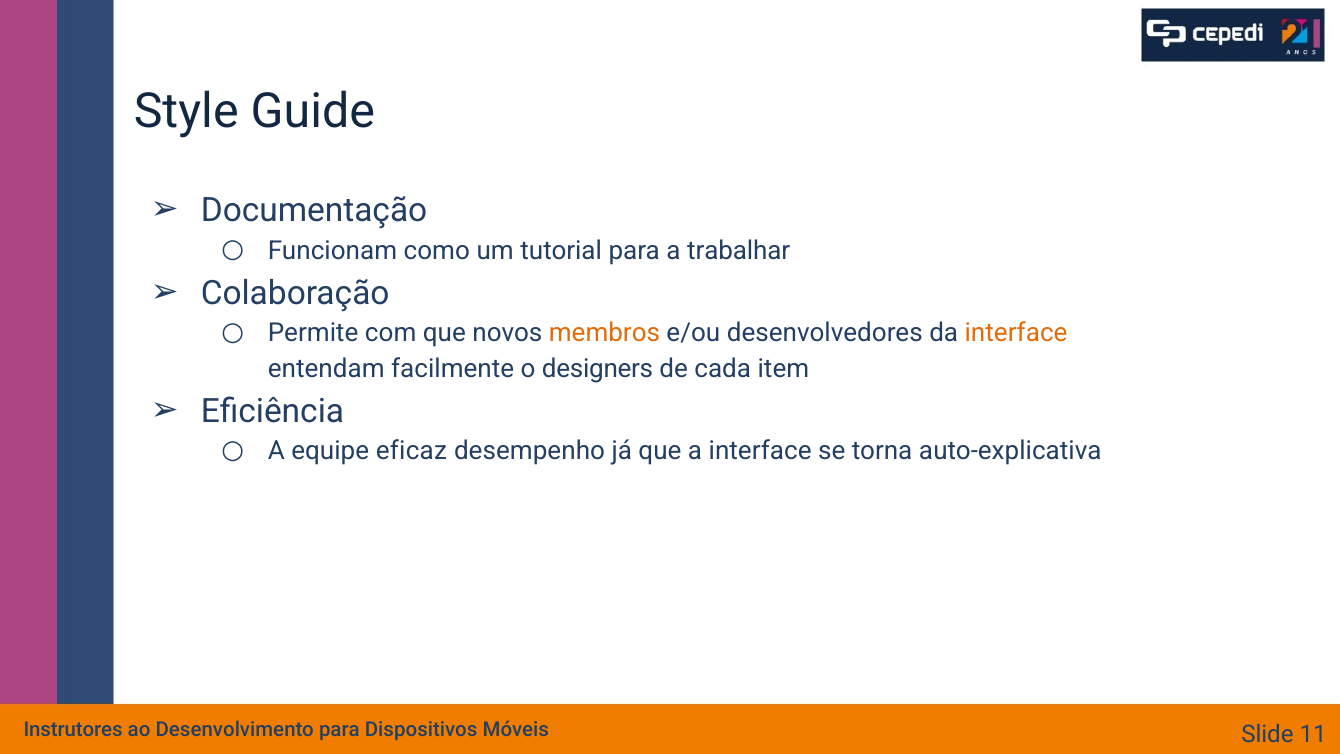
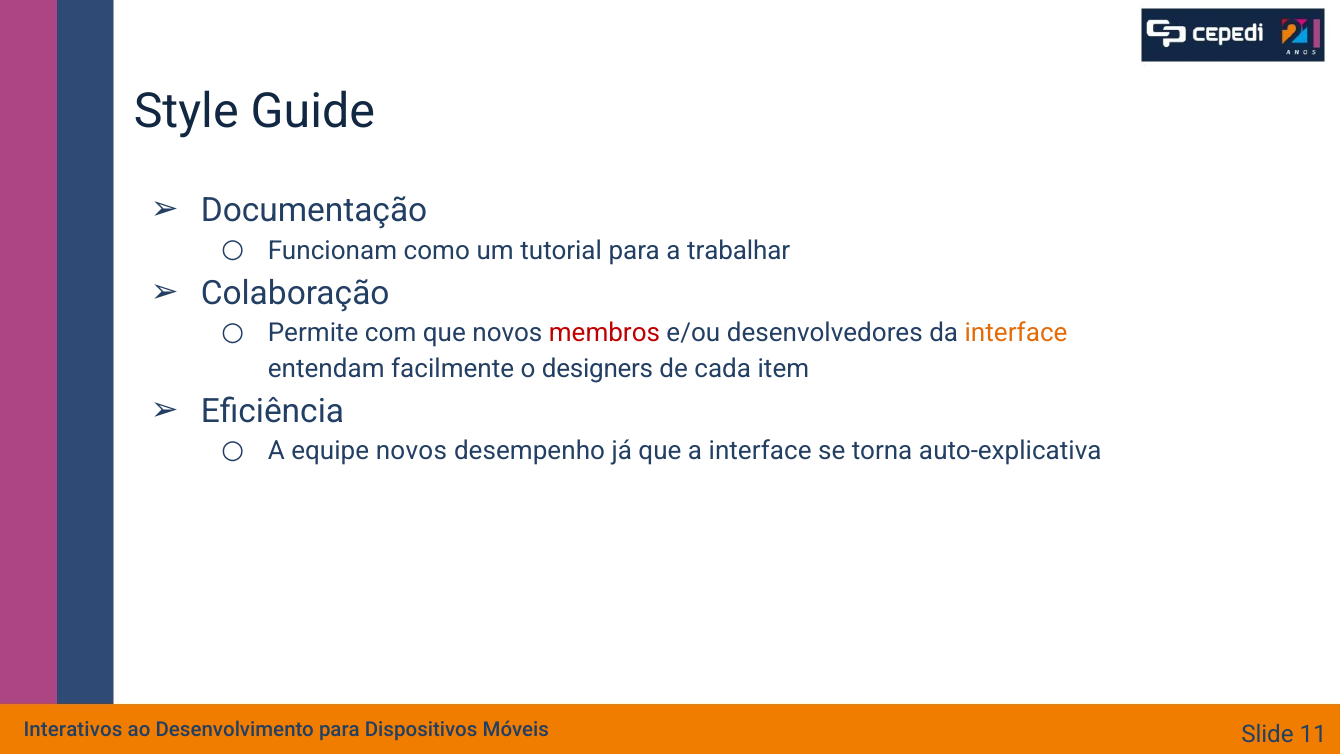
membros colour: orange -> red
equipe eficaz: eficaz -> novos
Instrutores: Instrutores -> Interativos
